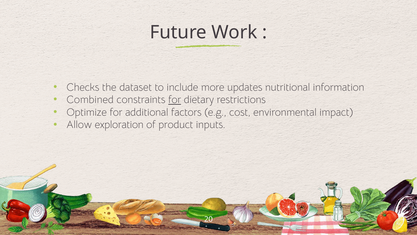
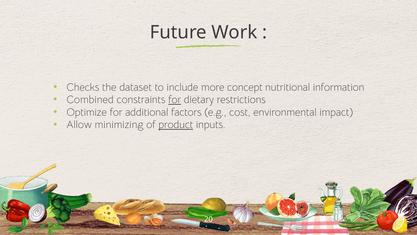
updates: updates -> concept
exploration: exploration -> minimizing
product underline: none -> present
